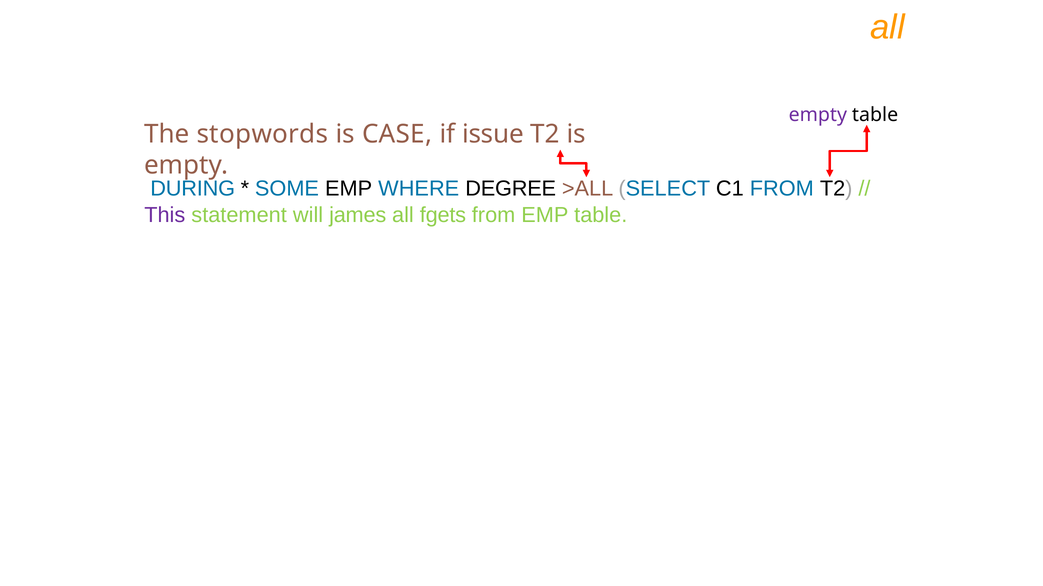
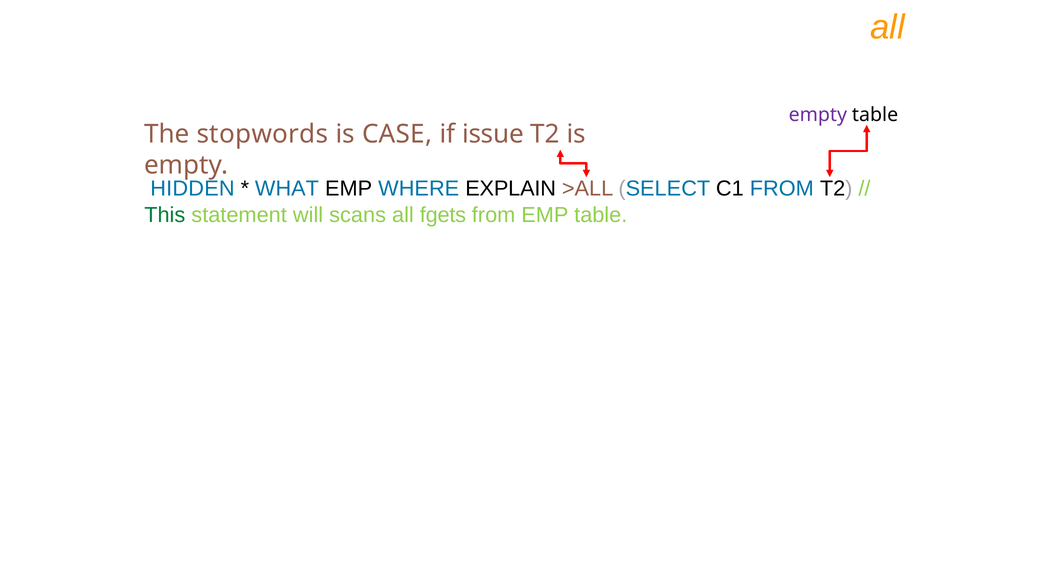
DURING: DURING -> HIDDEN
SOME: SOME -> WHAT
DEGREE: DEGREE -> EXPLAIN
This colour: purple -> green
james: james -> scans
